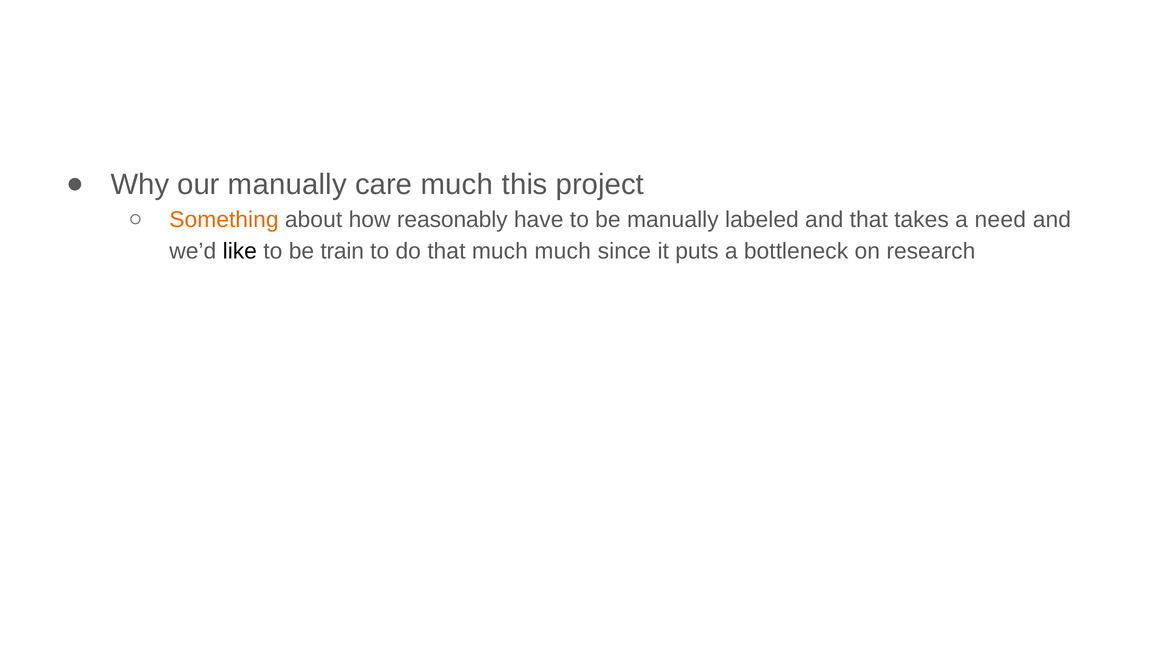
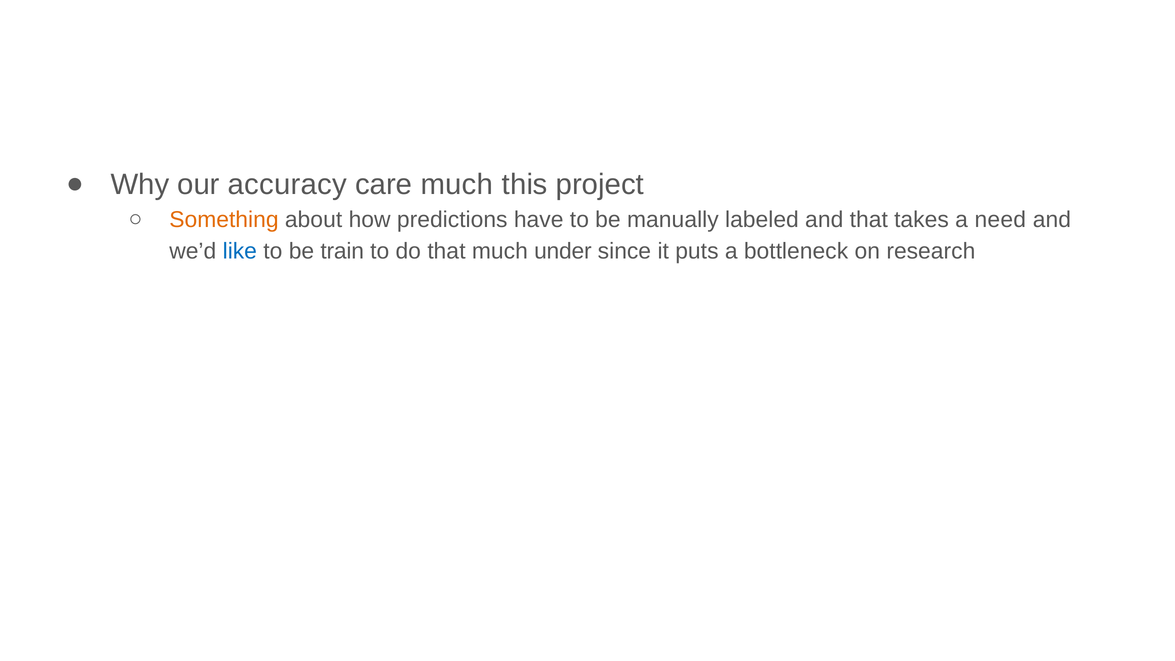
our manually: manually -> accuracy
reasonably: reasonably -> predictions
like colour: black -> blue
much much: much -> under
